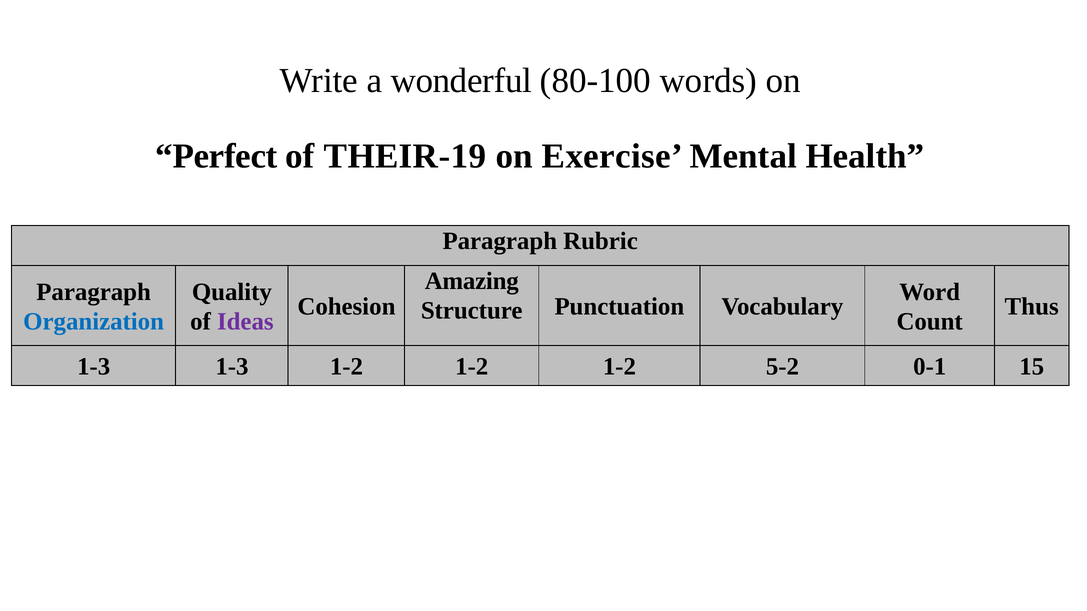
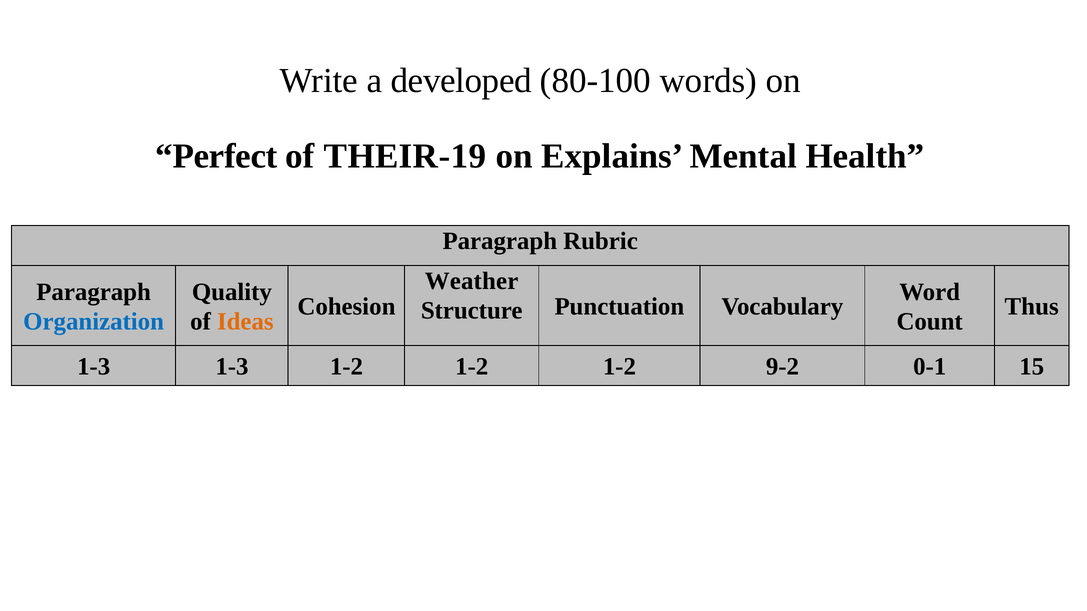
wonderful: wonderful -> developed
Exercise: Exercise -> Explains
Amazing: Amazing -> Weather
Ideas colour: purple -> orange
5-2: 5-2 -> 9-2
